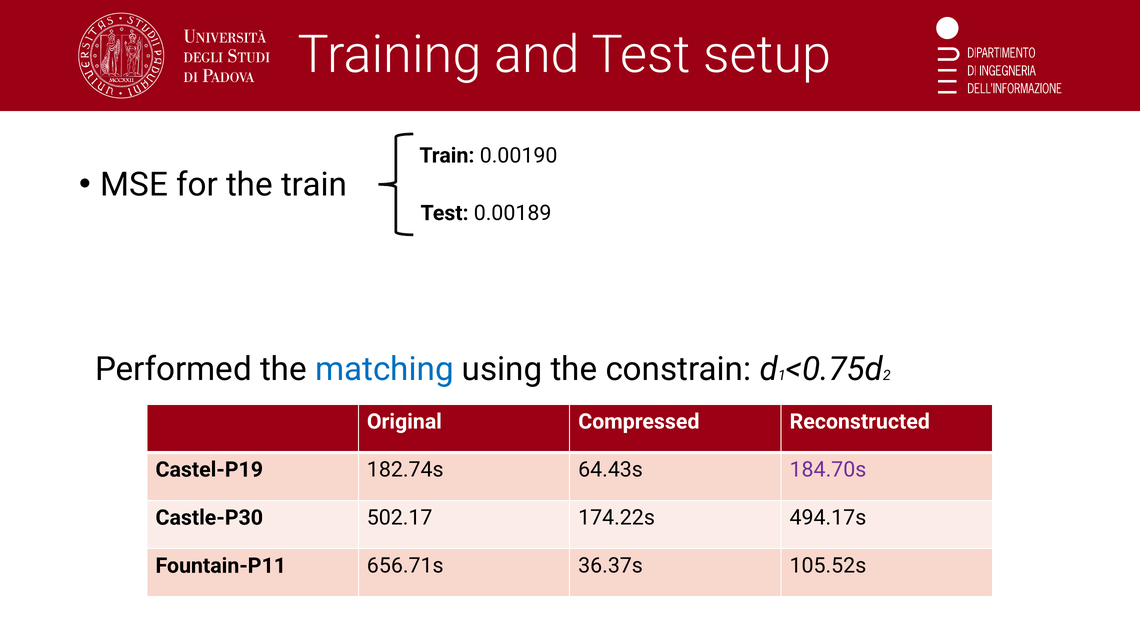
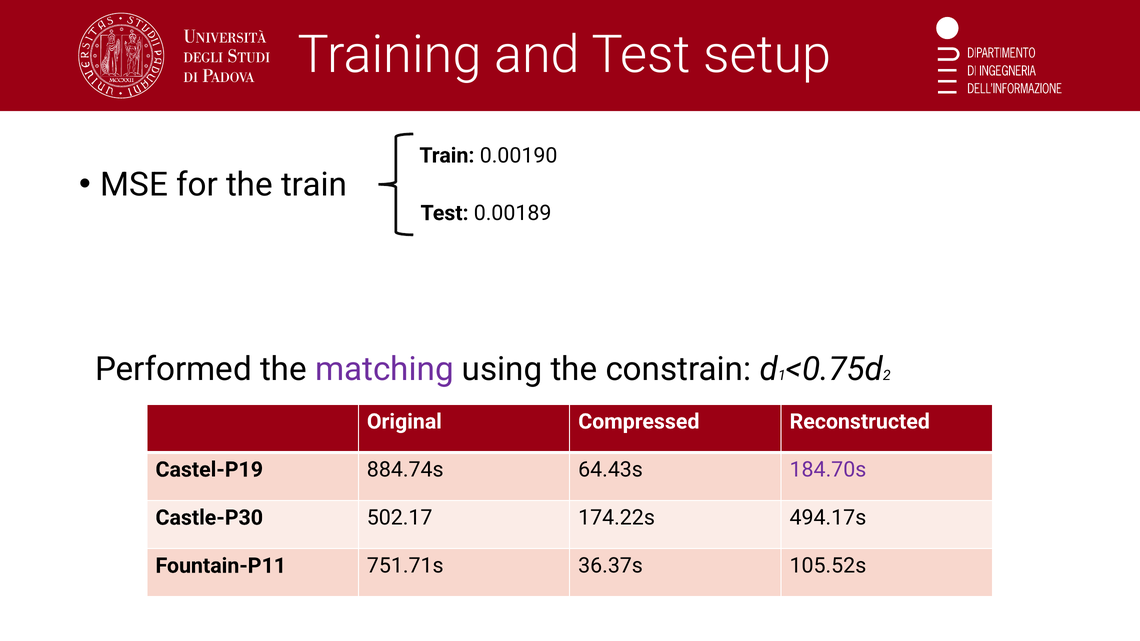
matching colour: blue -> purple
182.74s: 182.74s -> 884.74s
656.71s: 656.71s -> 751.71s
